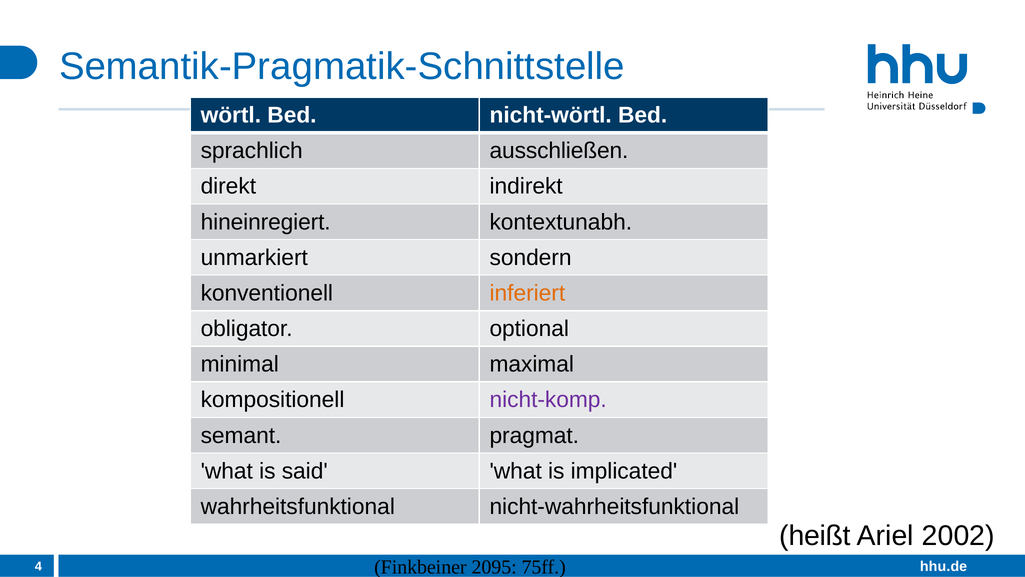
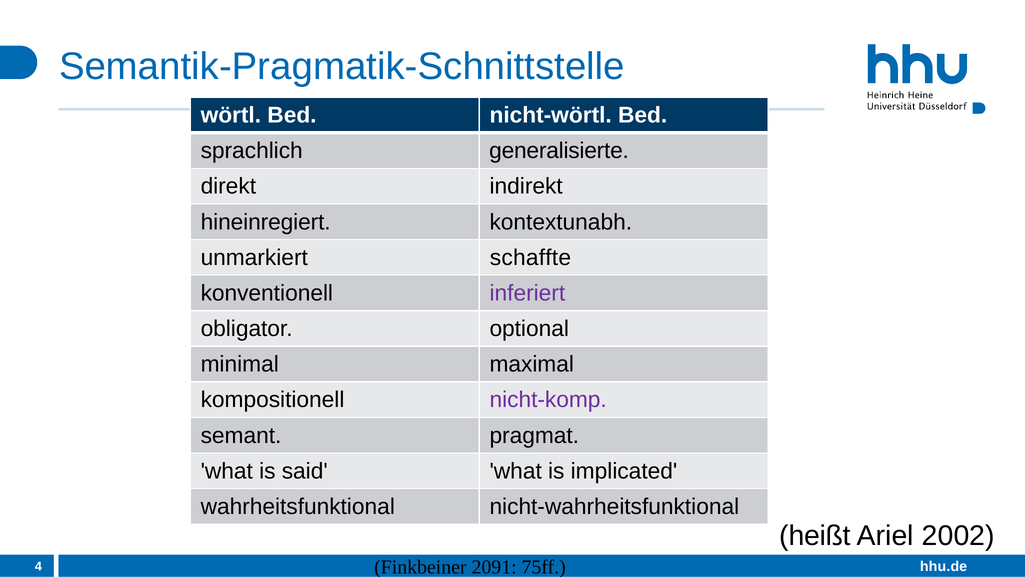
ausschließen: ausschließen -> generalisierte
sondern: sondern -> schaffte
inferiert colour: orange -> purple
2095: 2095 -> 2091
